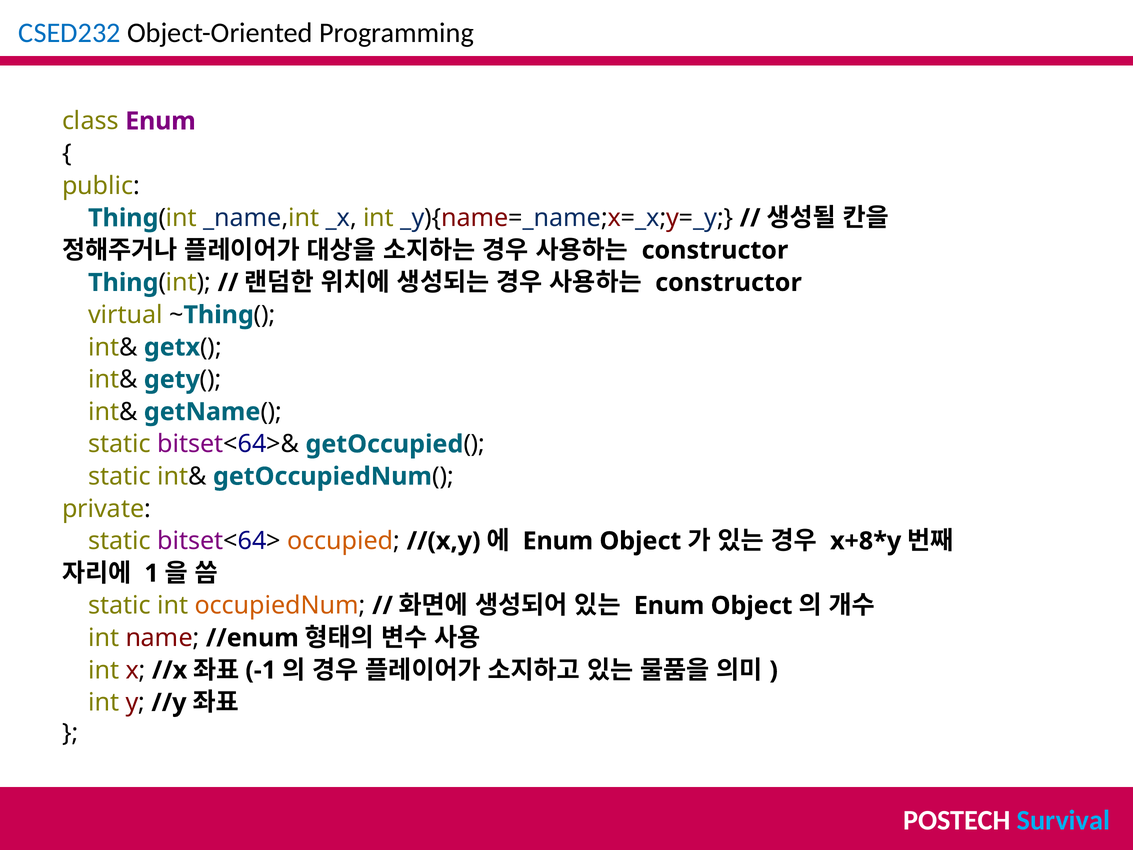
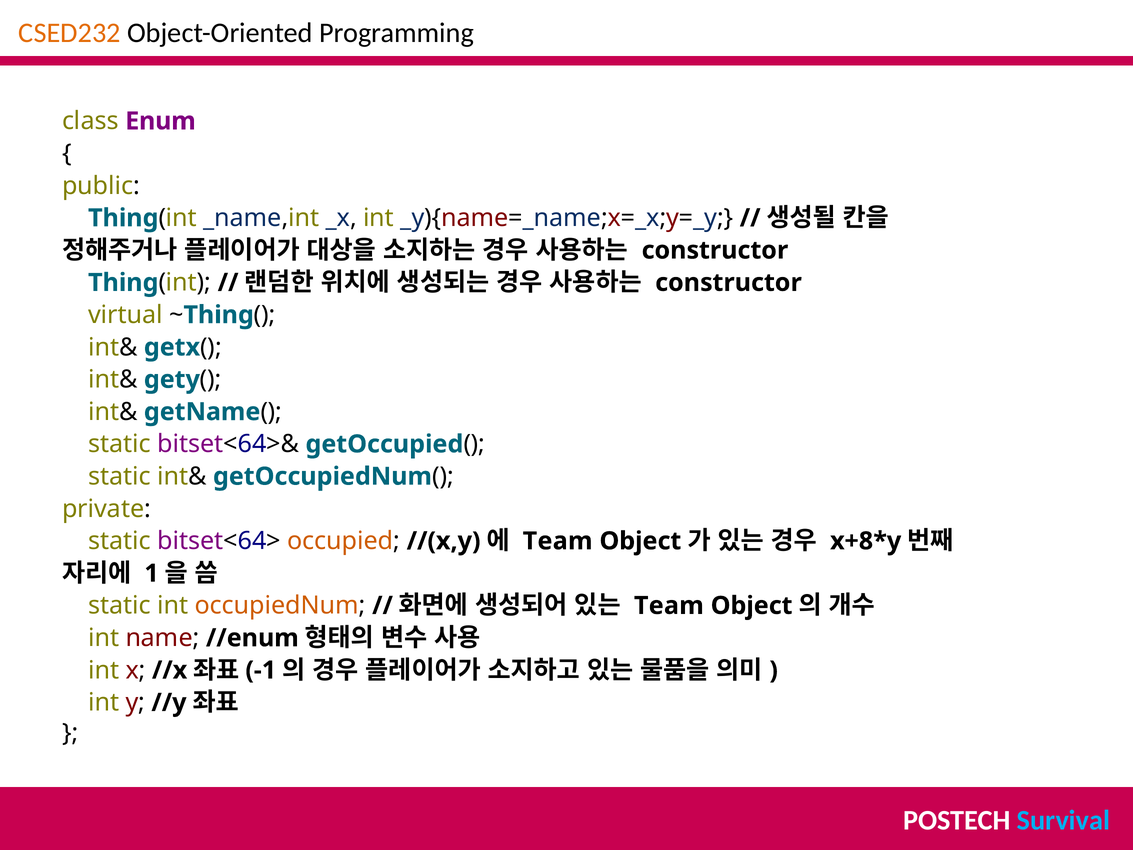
CSED232 colour: blue -> orange
Enum at (558, 541): Enum -> Team
Enum at (669, 605): Enum -> Team
